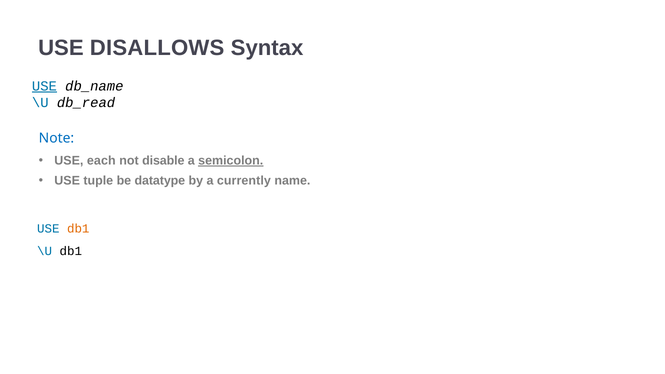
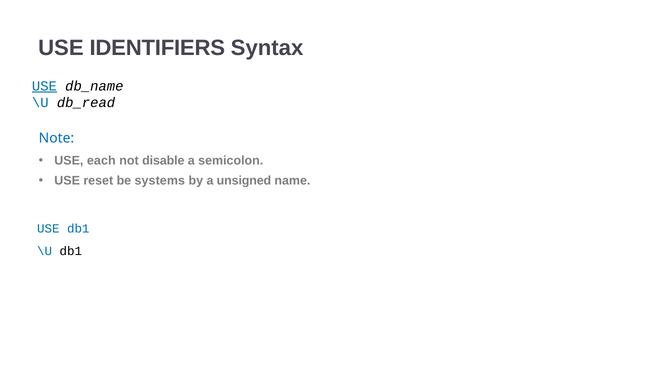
DISALLOWS: DISALLOWS -> IDENTIFIERS
semicolon underline: present -> none
tuple: tuple -> reset
datatype: datatype -> systems
currently: currently -> unsigned
db1 at (78, 229) colour: orange -> blue
